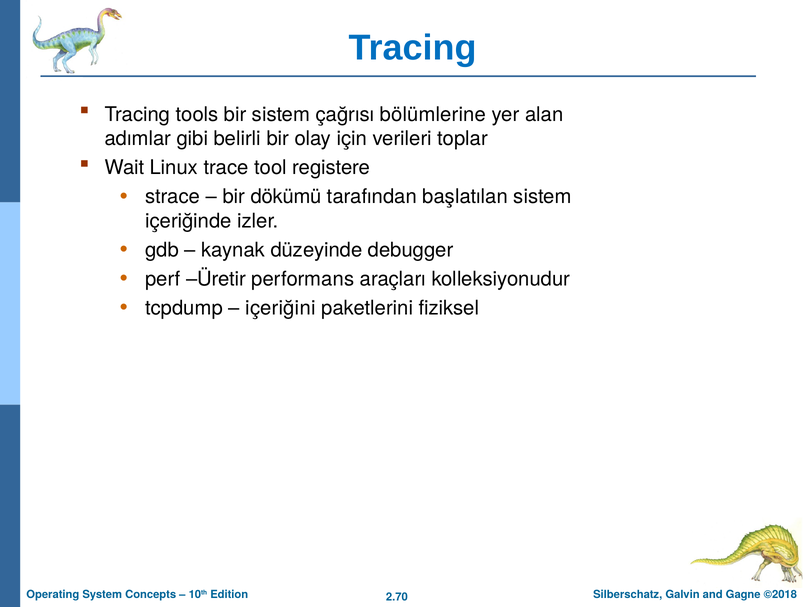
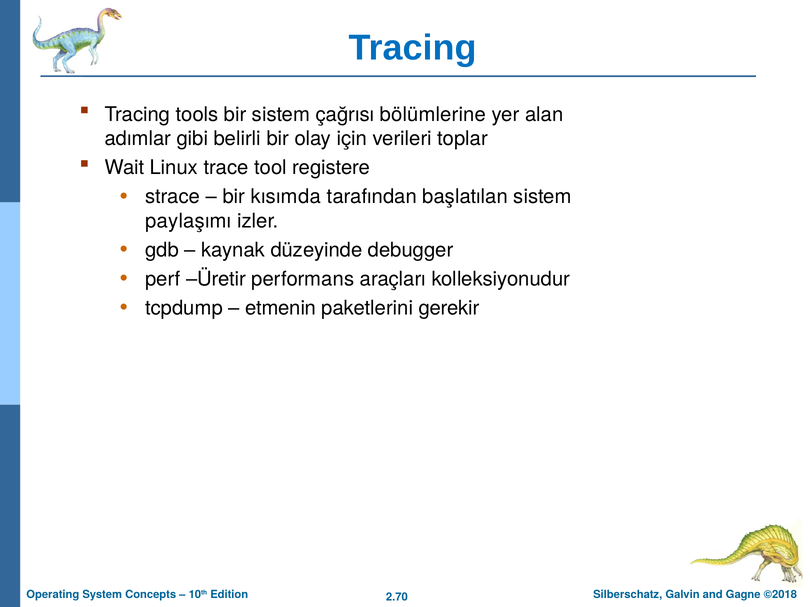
dökümü: dökümü -> kısımda
içeriğinde: içeriğinde -> paylaşımı
içeriğini: içeriğini -> etmenin
fiziksel: fiziksel -> gerekir
